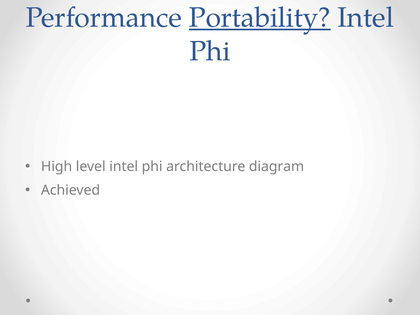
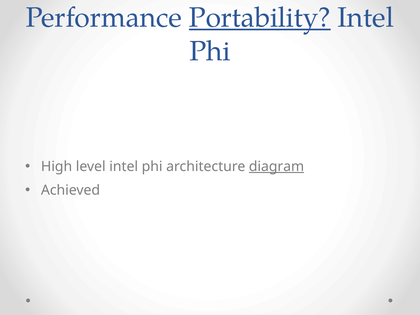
diagram underline: none -> present
